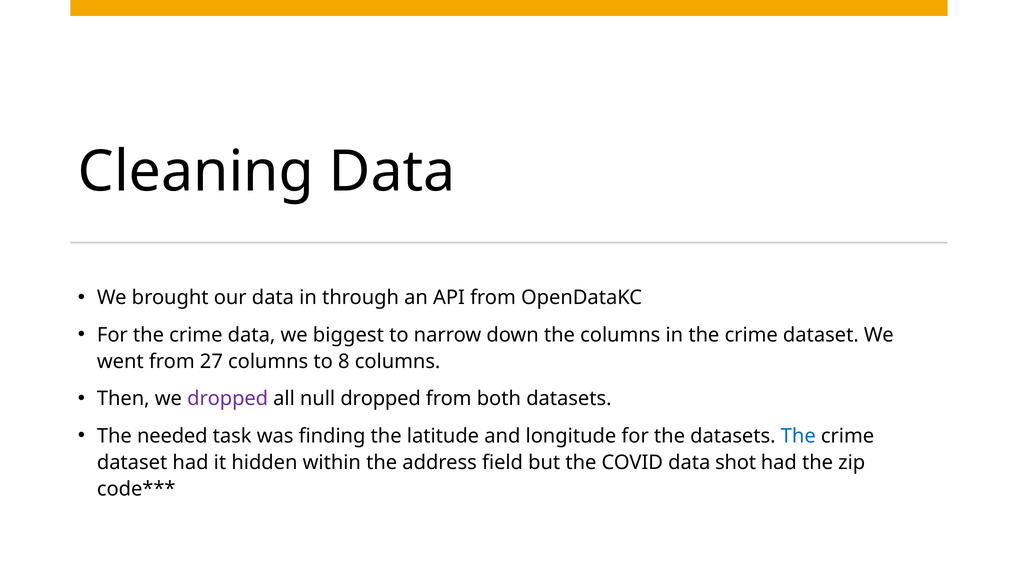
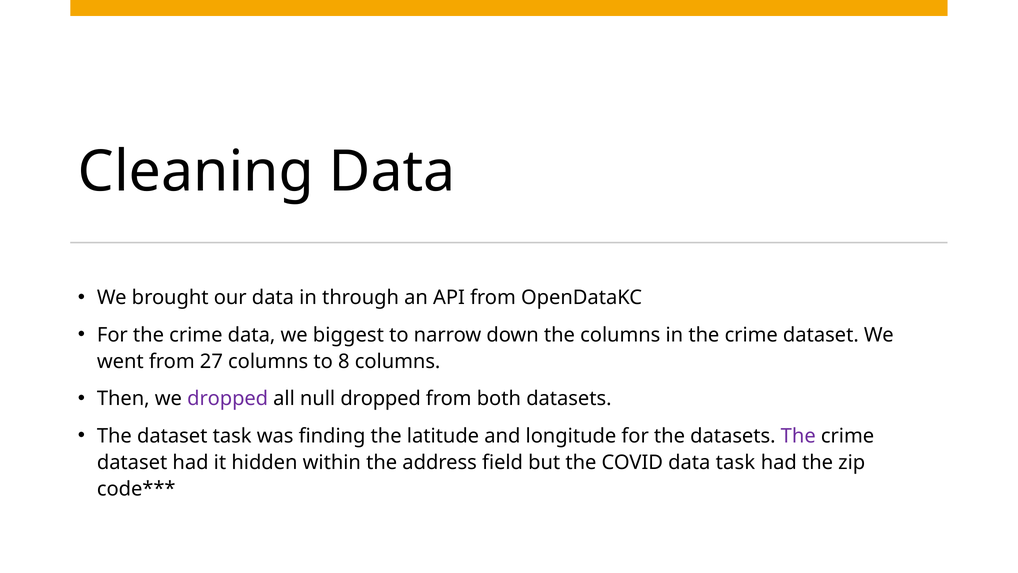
The needed: needed -> dataset
The at (798, 436) colour: blue -> purple
data shot: shot -> task
